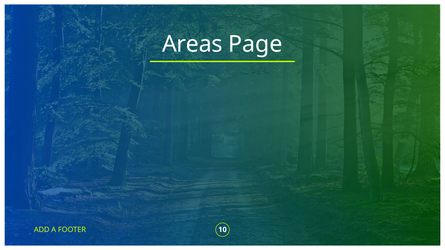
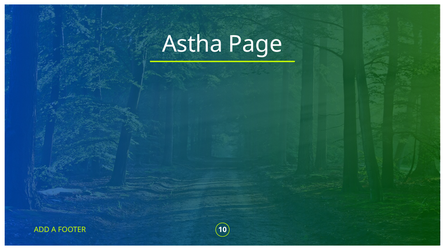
Areas: Areas -> Astha
